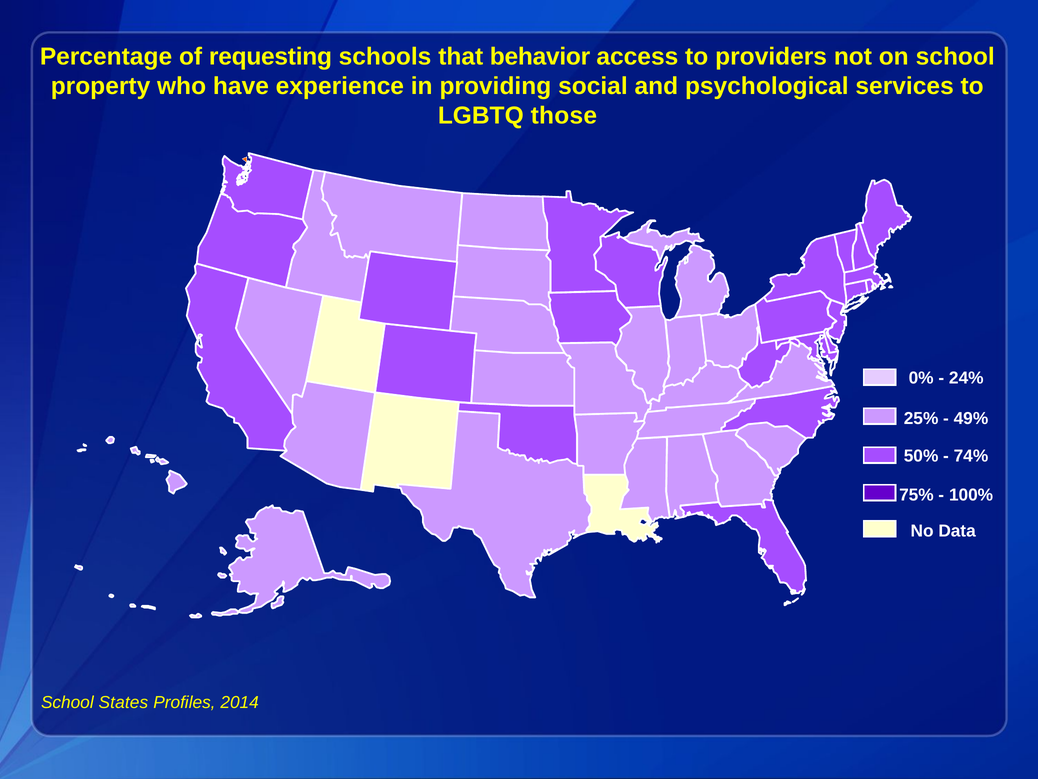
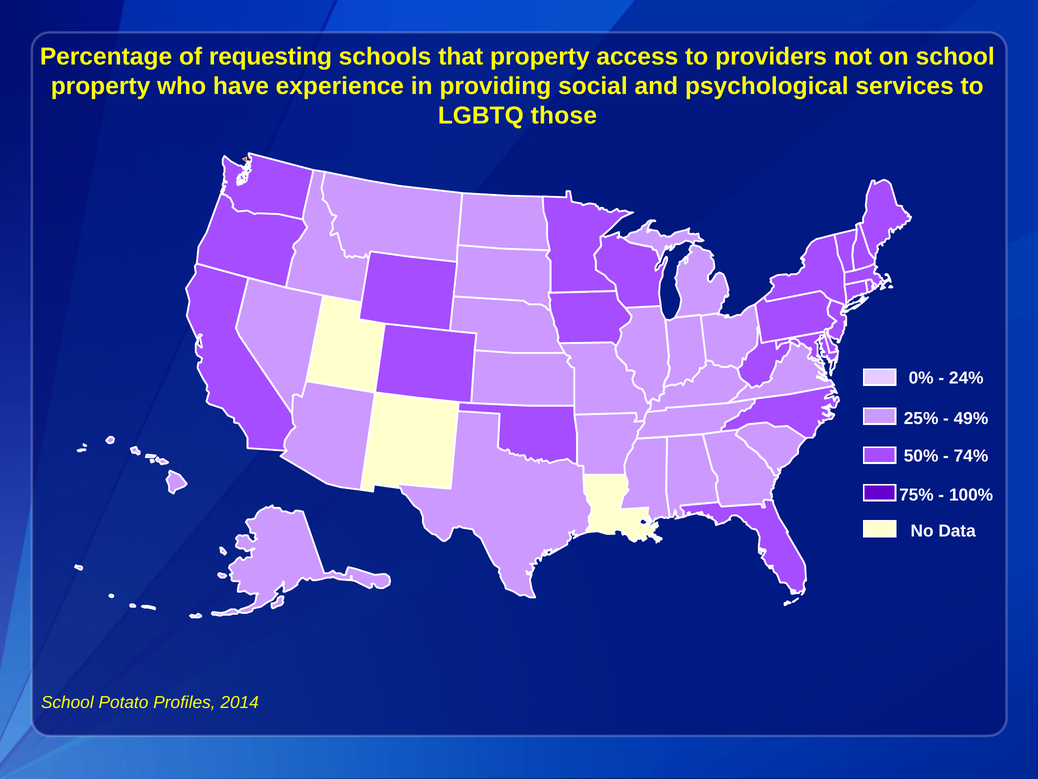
that behavior: behavior -> property
States: States -> Potato
